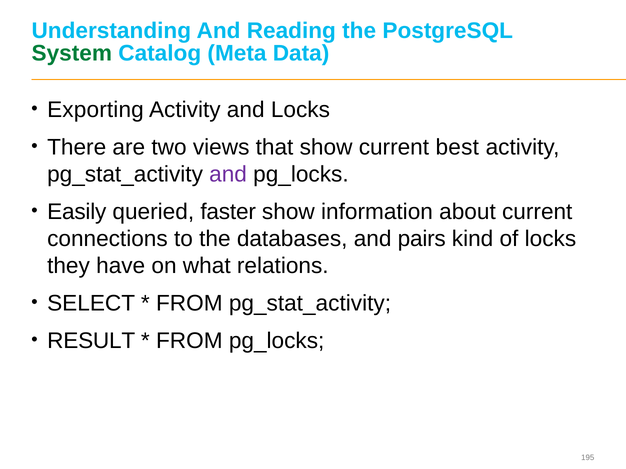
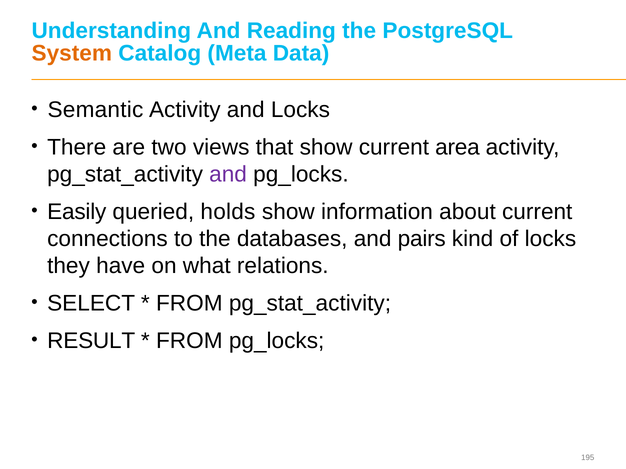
System colour: green -> orange
Exporting: Exporting -> Semantic
best: best -> area
faster: faster -> holds
